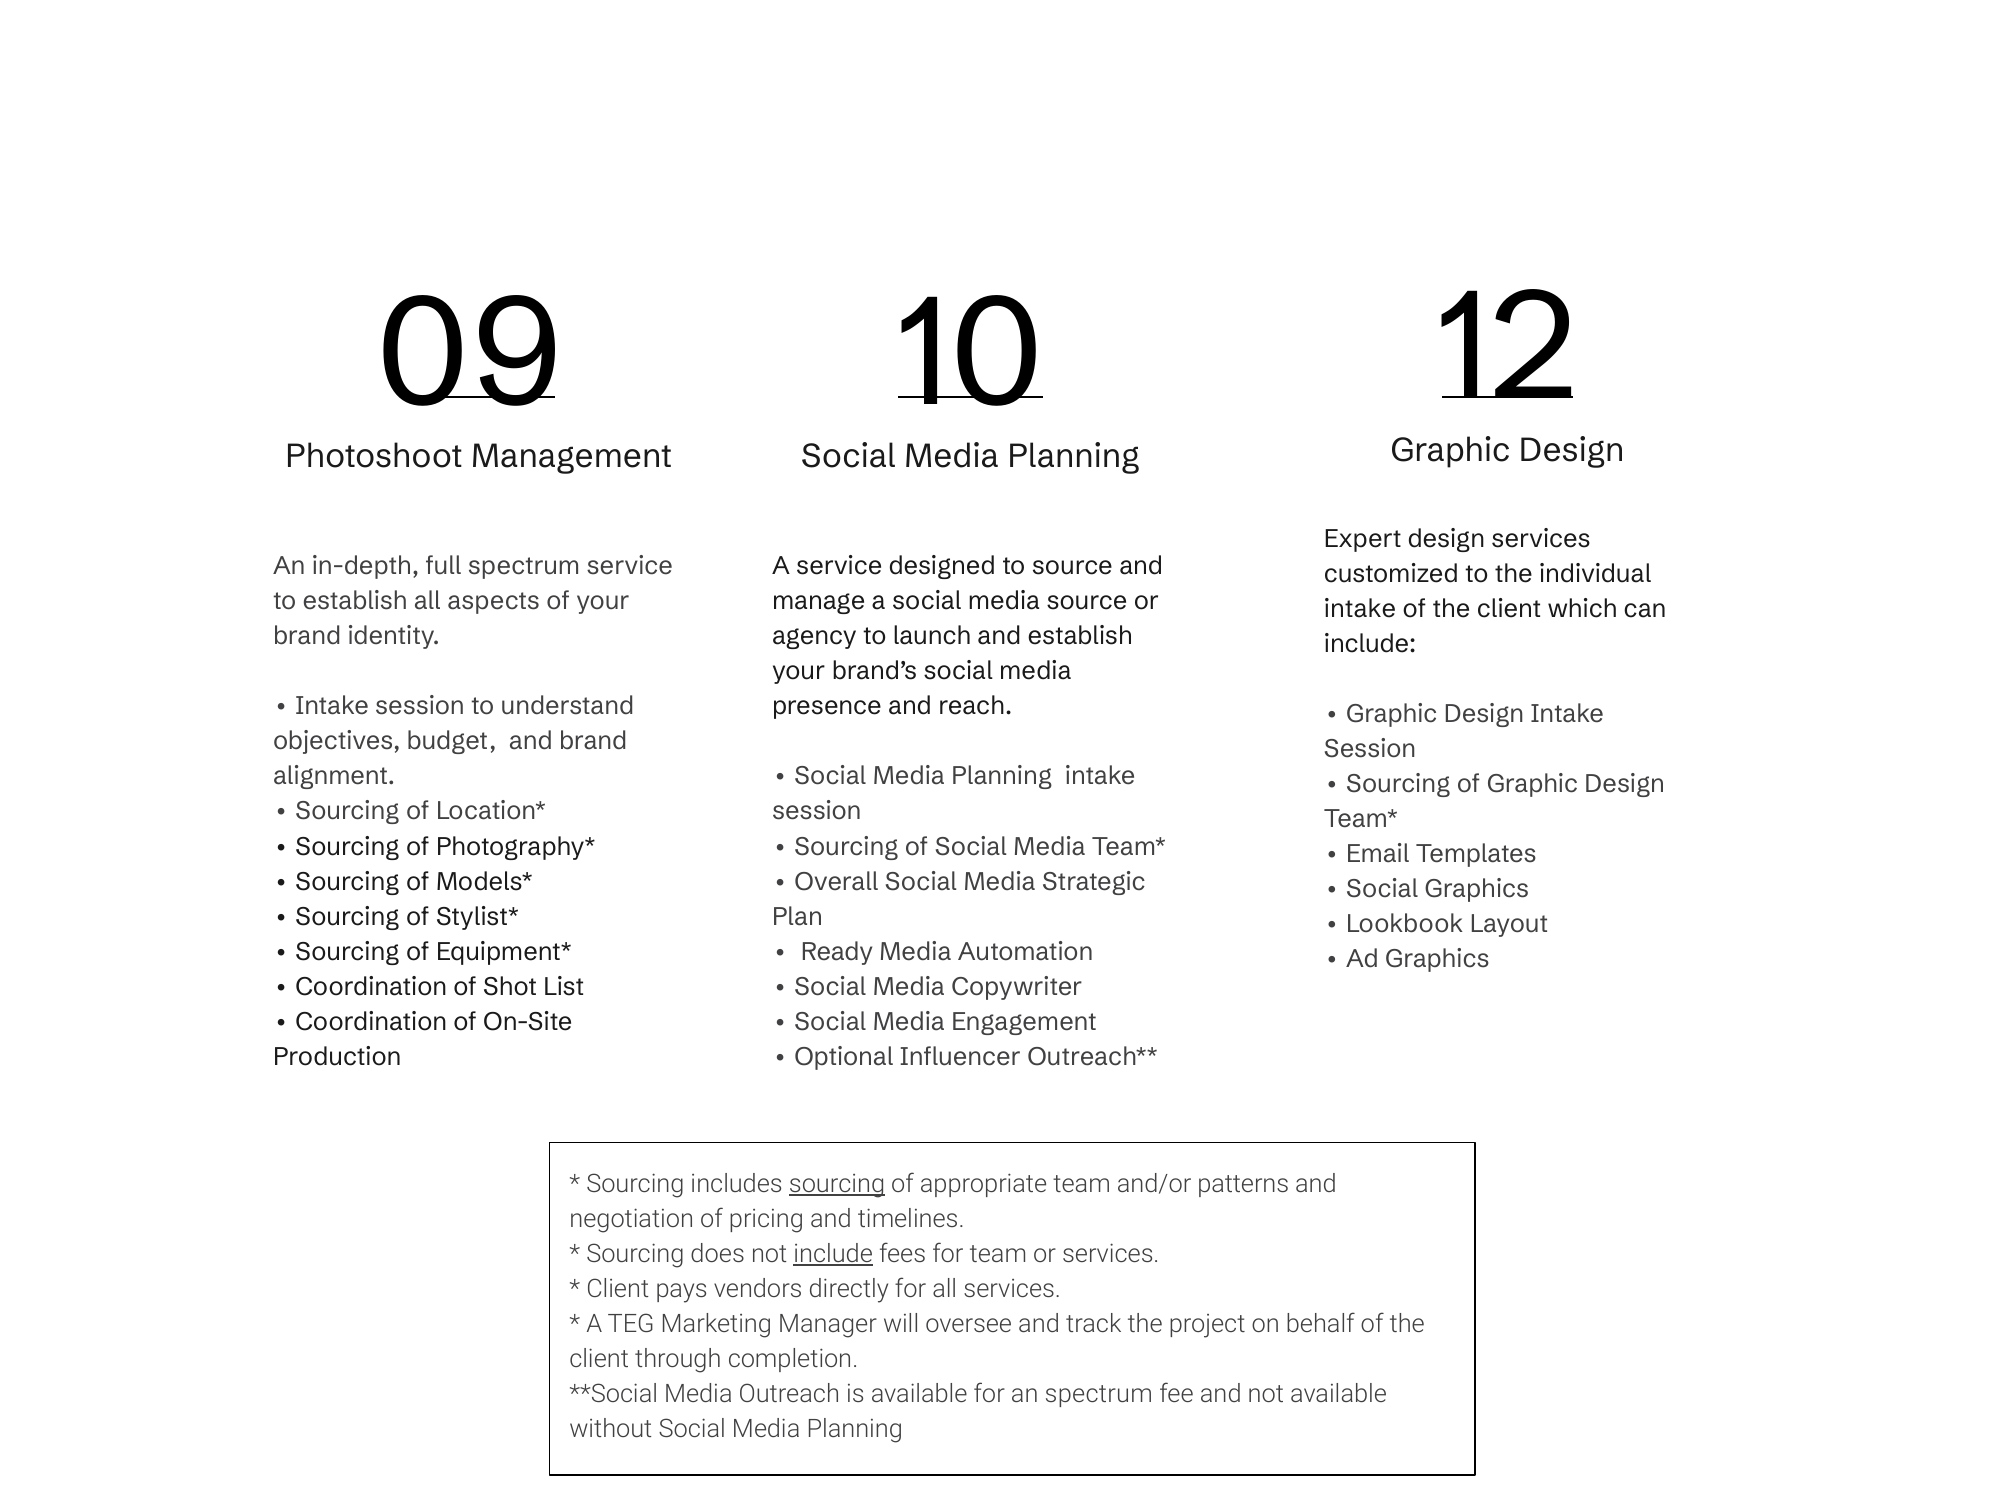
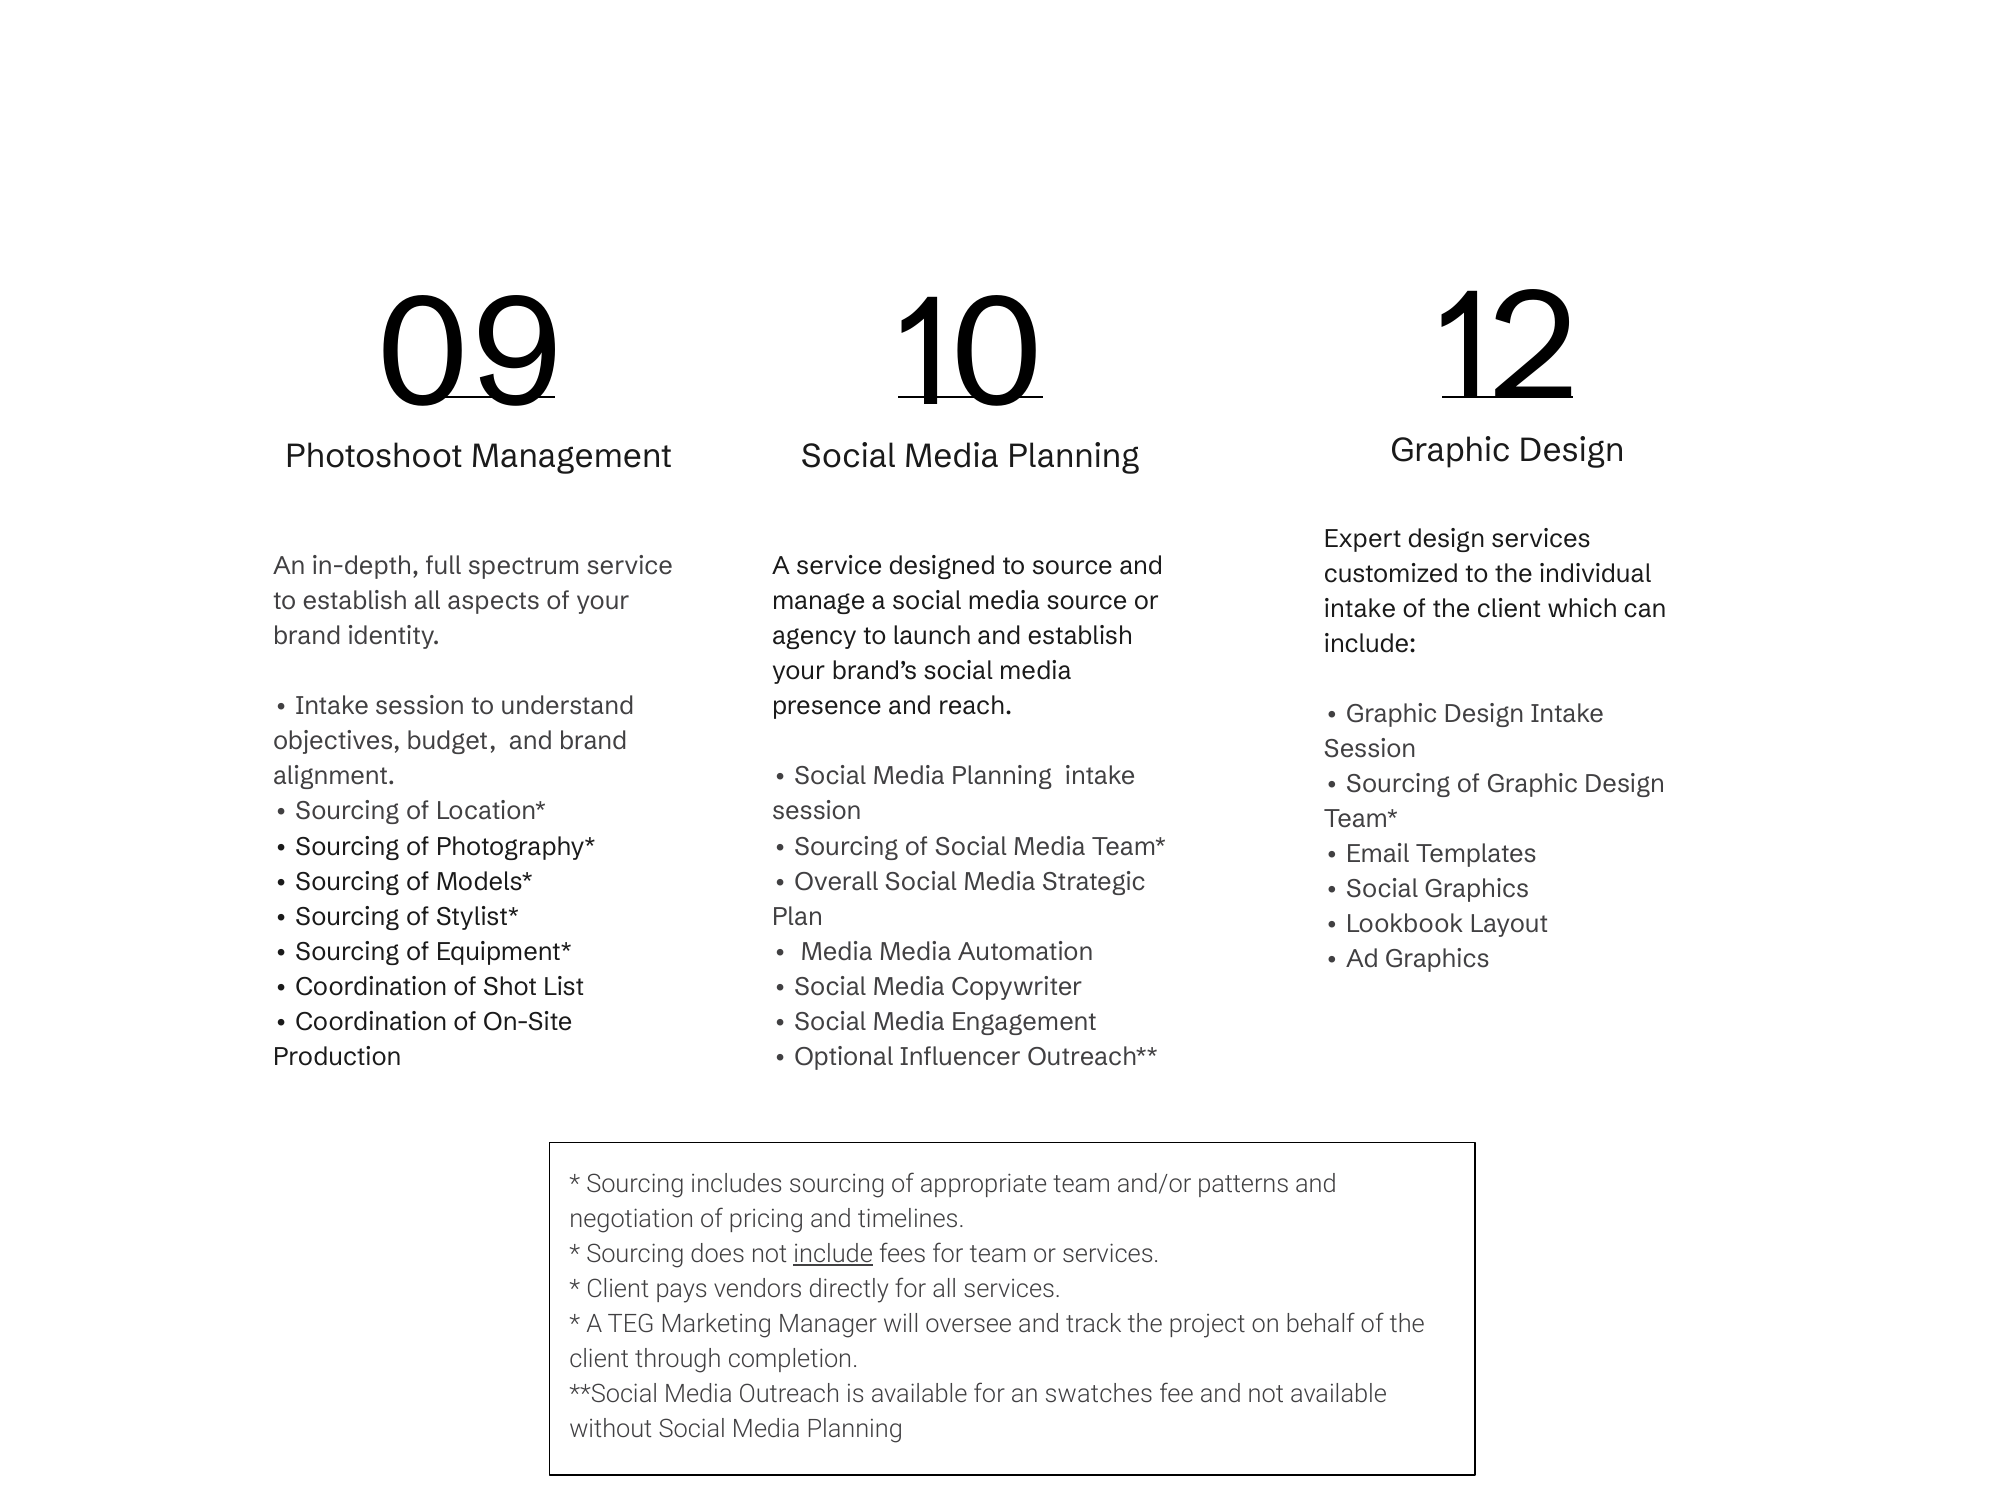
Ready at (837, 952): Ready -> Media
sourcing at (837, 1184) underline: present -> none
an spectrum: spectrum -> swatches
